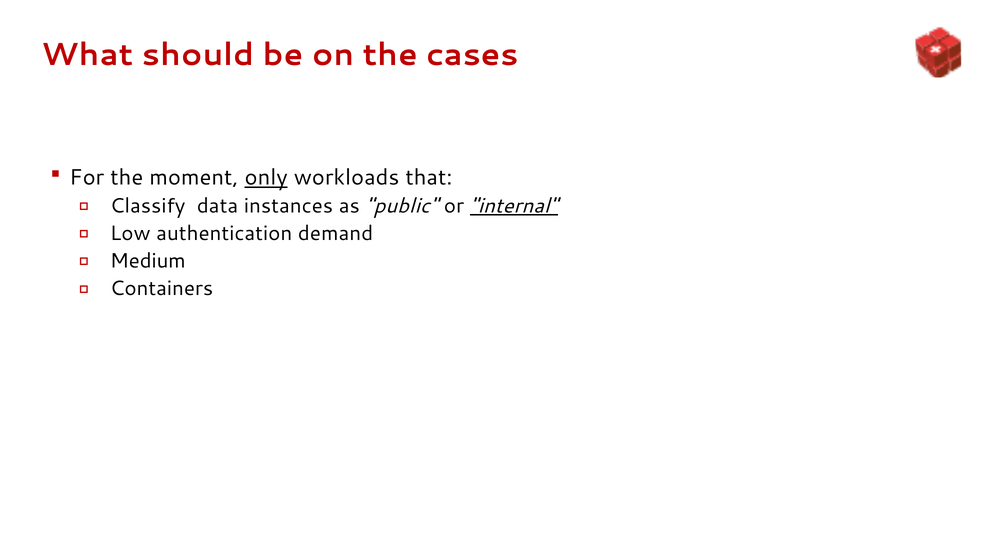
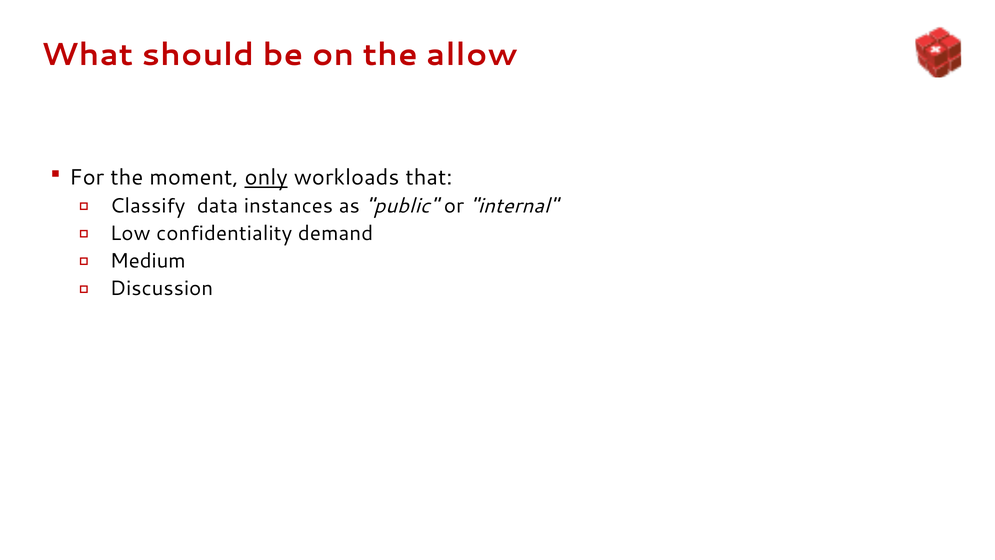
cases: cases -> allow
internal underline: present -> none
authentication: authentication -> confidentiality
Containers: Containers -> Discussion
